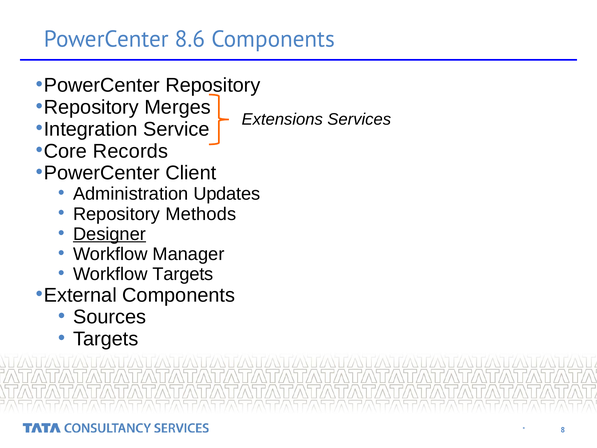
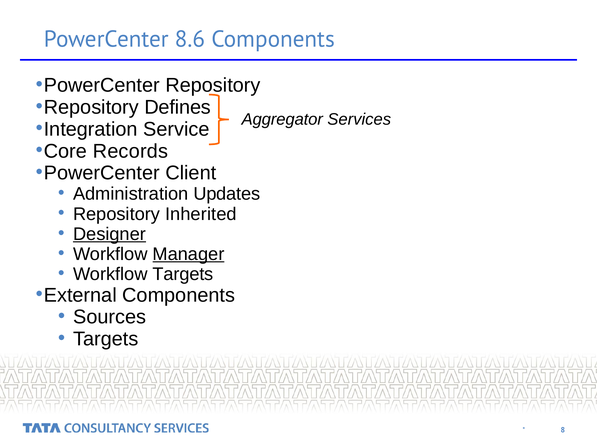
Merges: Merges -> Defines
Extensions: Extensions -> Aggregator
Methods: Methods -> Inherited
Manager underline: none -> present
